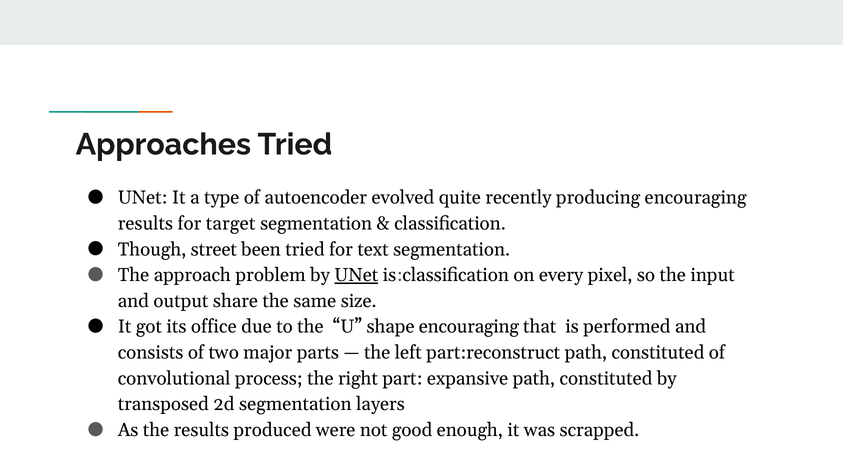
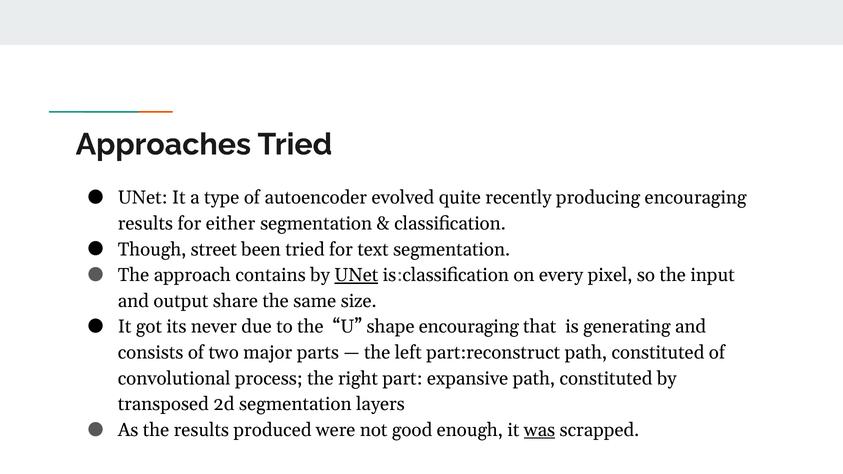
target: target -> either
problem: problem -> contains
office: office -> never
performed: performed -> generating
was underline: none -> present
